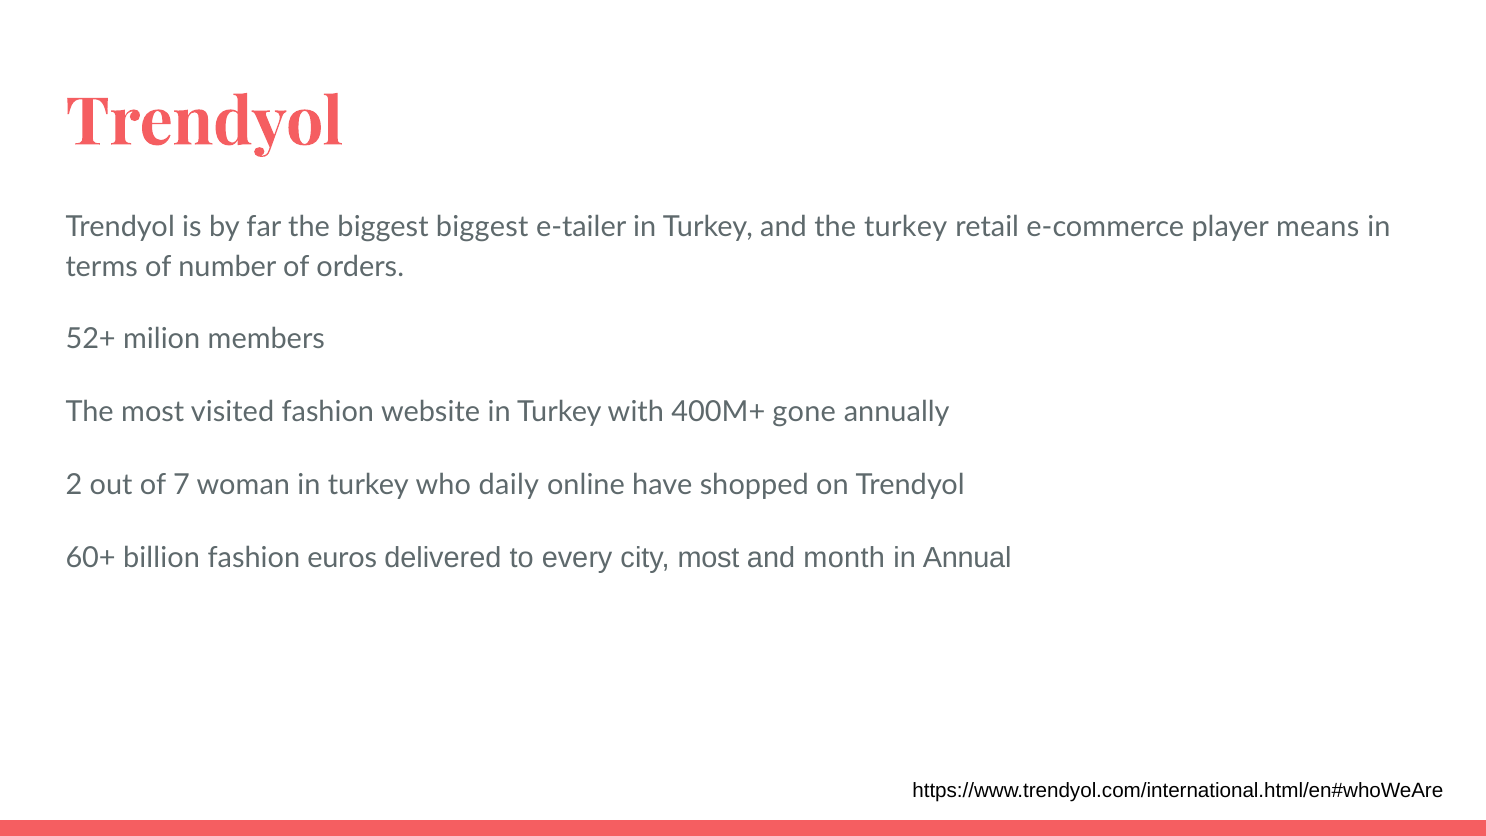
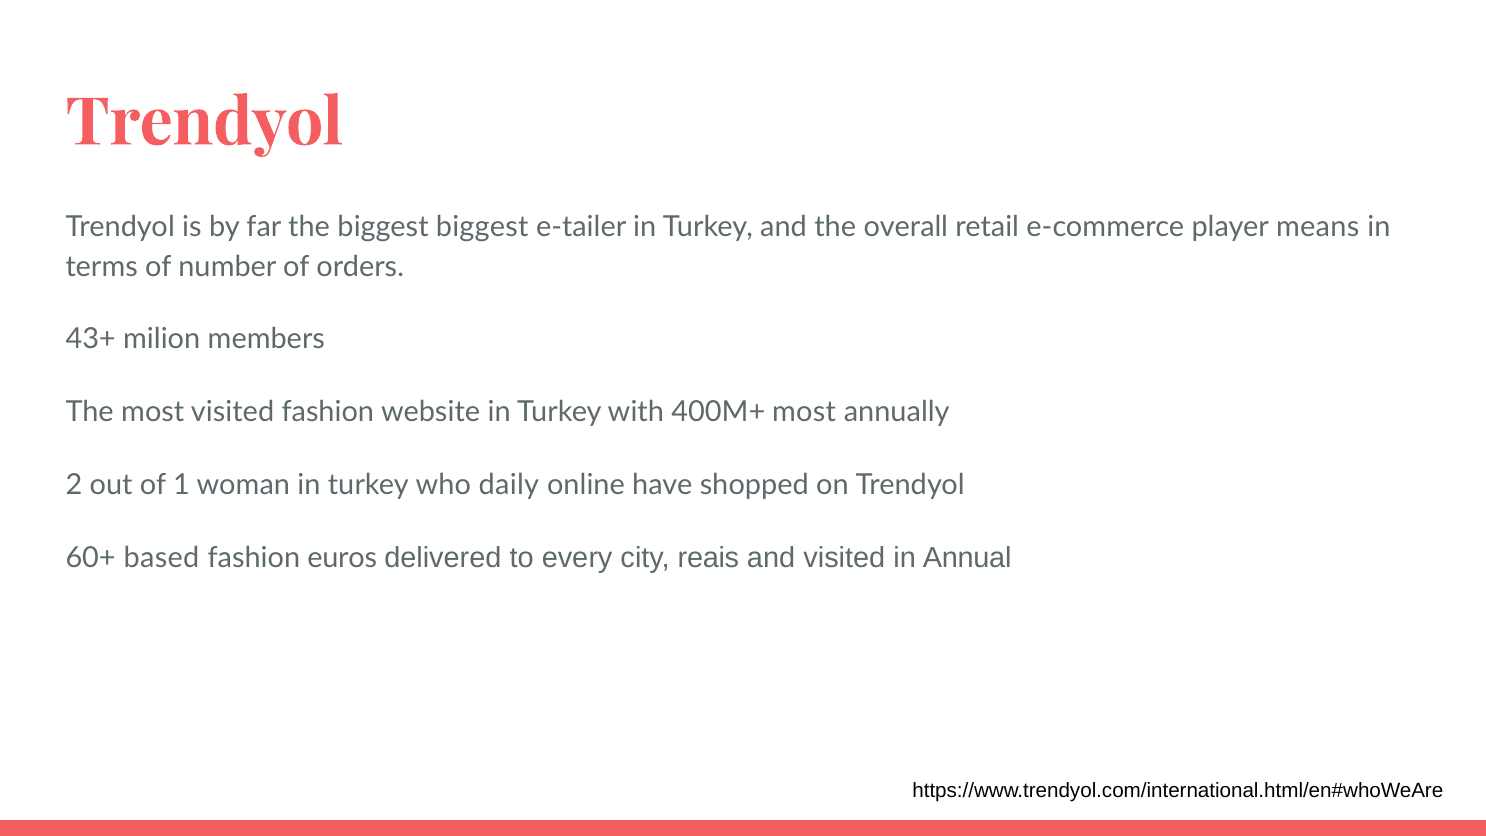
the turkey: turkey -> overall
52+: 52+ -> 43+
400M+ gone: gone -> most
7: 7 -> 1
billion: billion -> based
city most: most -> reais
and month: month -> visited
